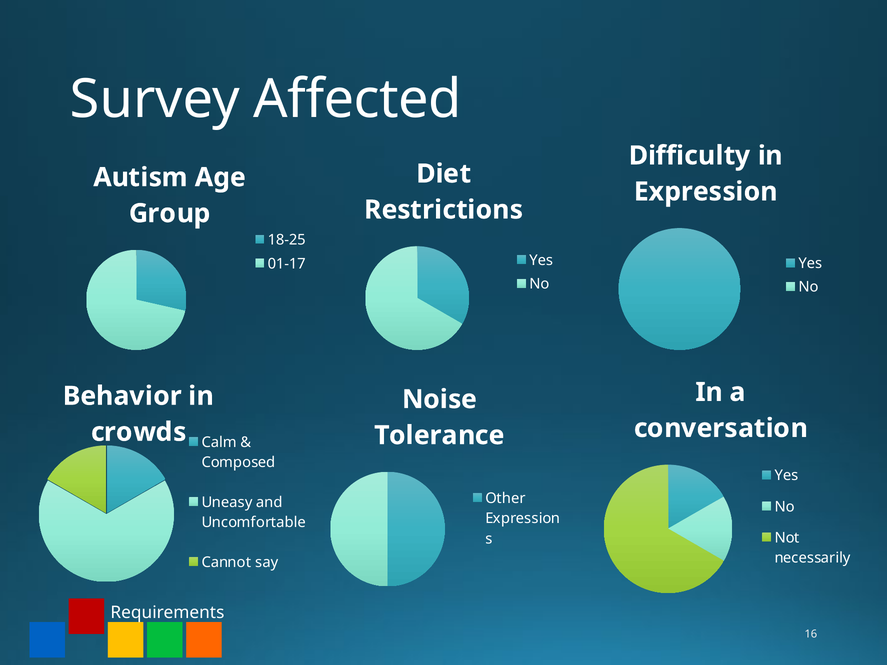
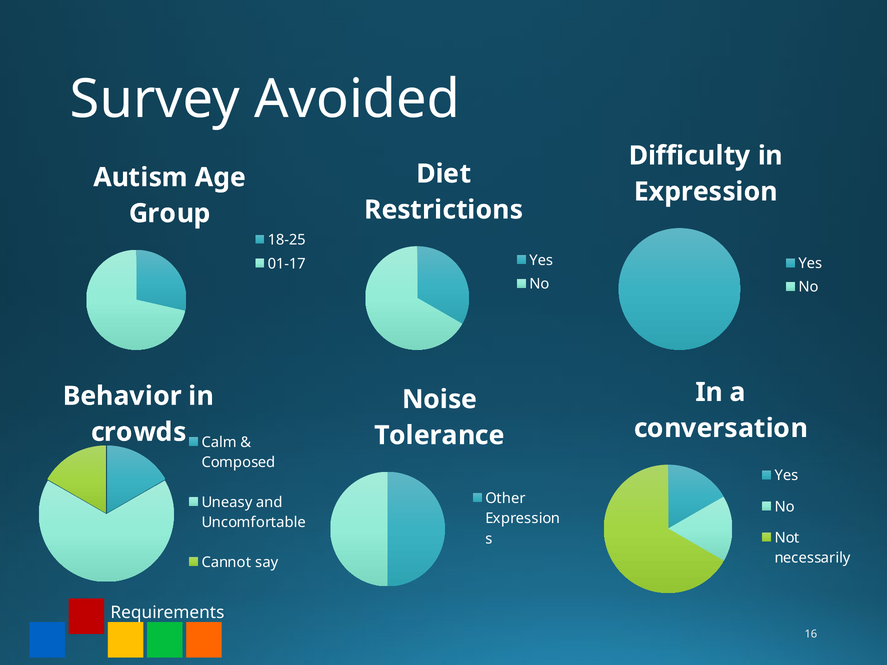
Affected: Affected -> Avoided
